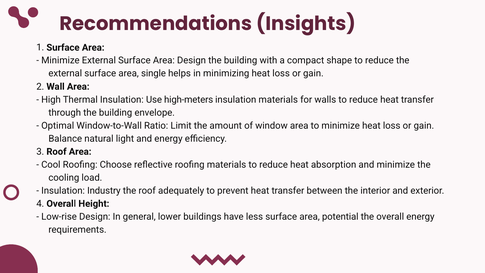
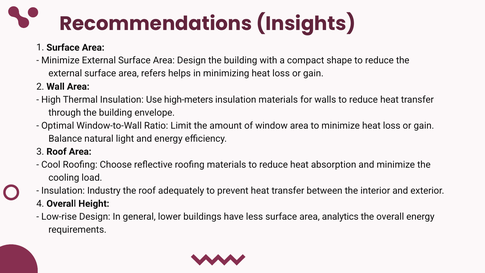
single: single -> refers
potential: potential -> analytics
